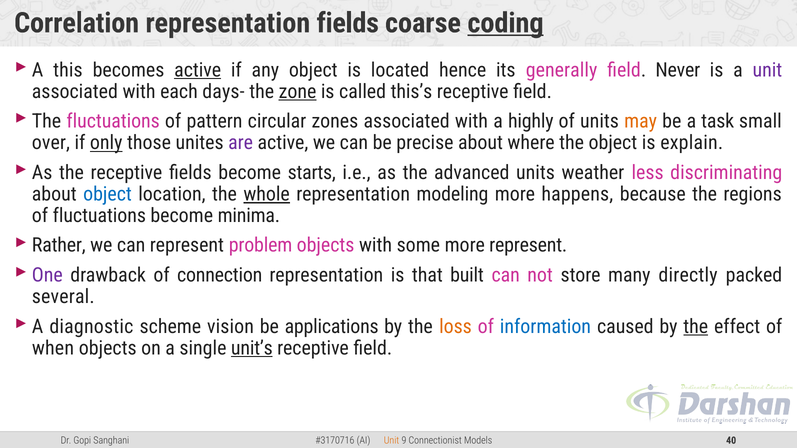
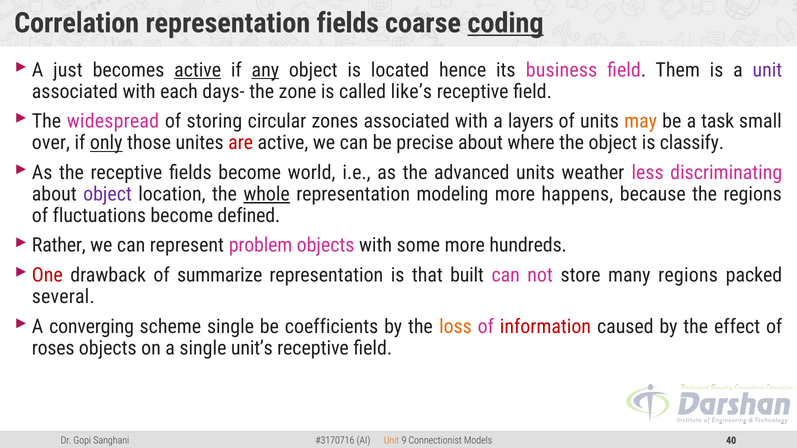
this: this -> just
any underline: none -> present
generally: generally -> business
Never: Never -> Them
zone underline: present -> none
this’s: this’s -> like’s
The fluctuations: fluctuations -> widespread
pattern: pattern -> storing
highly: highly -> layers
are colour: purple -> red
explain: explain -> classify
starts: starts -> world
object at (107, 194) colour: blue -> purple
minima: minima -> defined
more represent: represent -> hundreds
One colour: purple -> red
connection: connection -> summarize
many directly: directly -> regions
diagnostic: diagnostic -> converging
scheme vision: vision -> single
applications: applications -> coefficients
information colour: blue -> red
the at (696, 327) underline: present -> none
when: when -> roses
unit’s underline: present -> none
